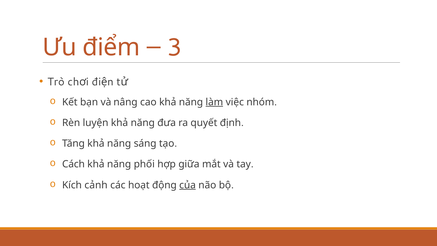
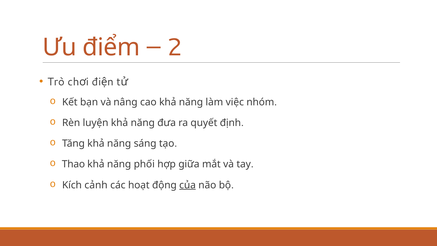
3: 3 -> 2
làm underline: present -> none
Cách: Cách -> Thao
